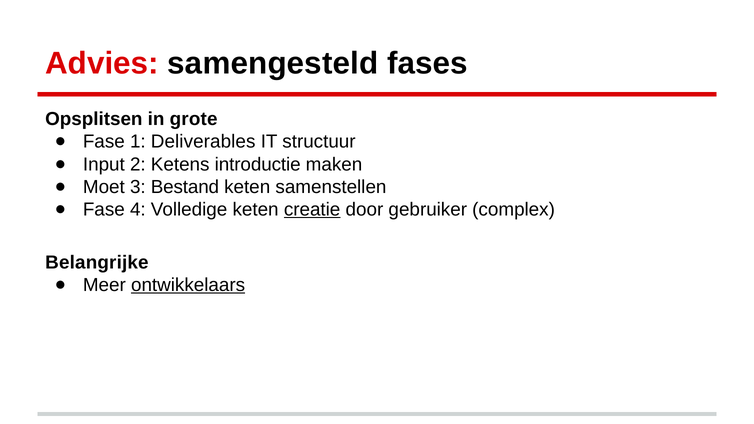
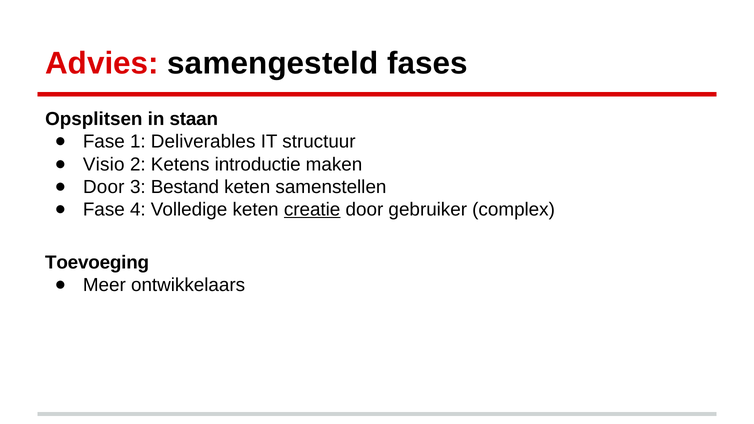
grote: grote -> staan
Input: Input -> Visio
Moet at (104, 187): Moet -> Door
Belangrijke: Belangrijke -> Toevoeging
ontwikkelaars underline: present -> none
